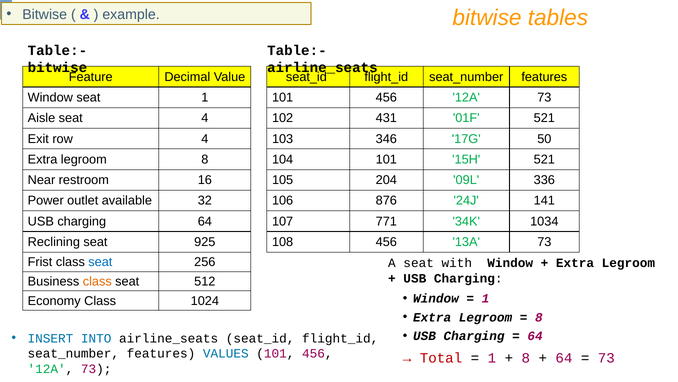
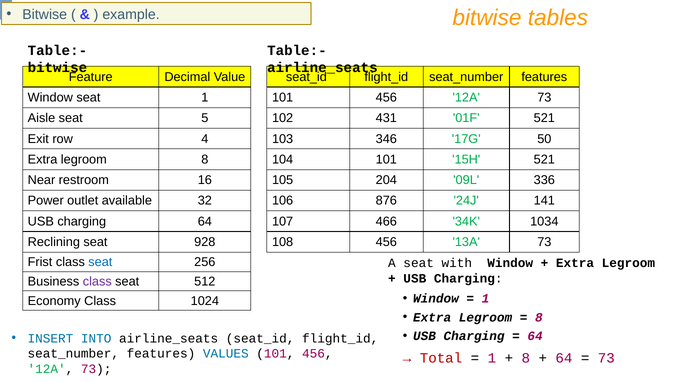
seat 4: 4 -> 5
771: 771 -> 466
925: 925 -> 928
class at (97, 281) colour: orange -> purple
